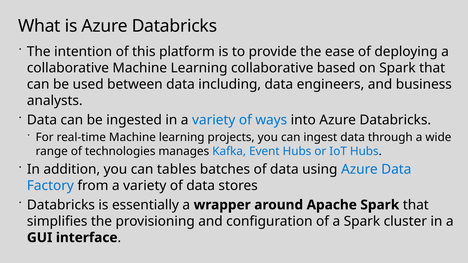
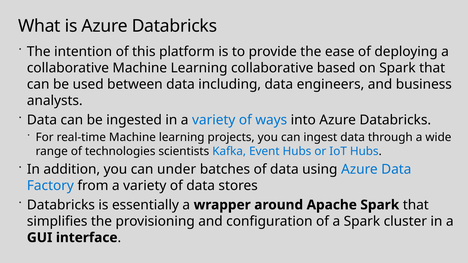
manages: manages -> scientists
tables: tables -> under
